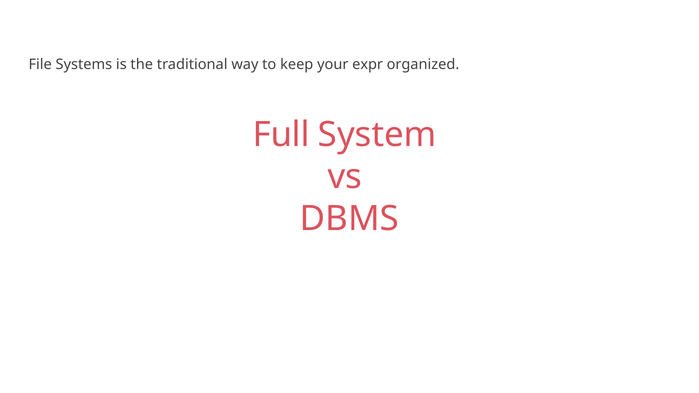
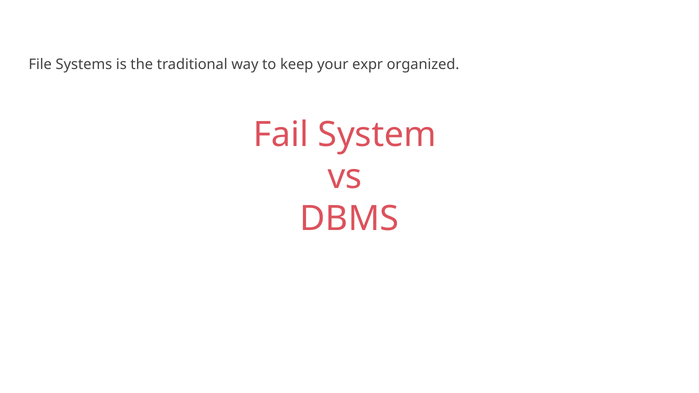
Full: Full -> Fail
